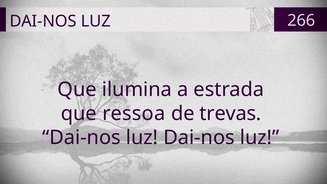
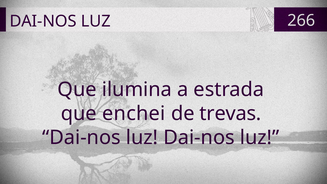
ressoa: ressoa -> enchei
